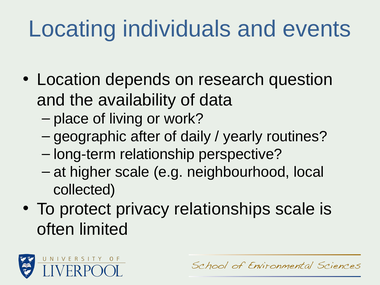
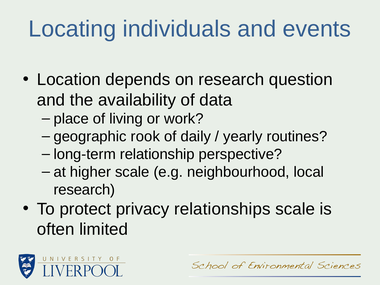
after: after -> rook
collected at (84, 190): collected -> research
